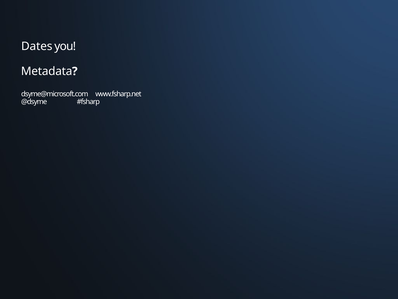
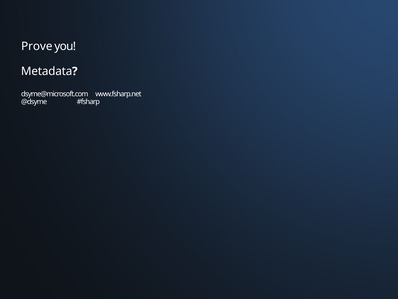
Dates: Dates -> Prove
